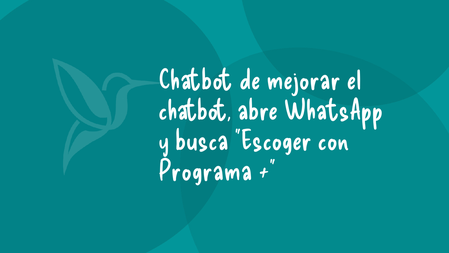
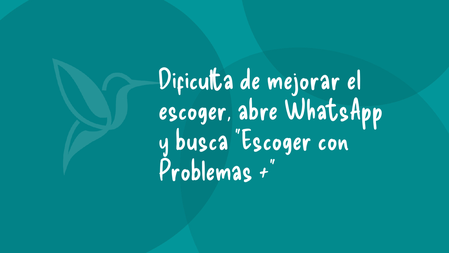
Chatbot at (196, 80): Chatbot -> Dificulta
chatbot at (195, 110): chatbot -> escoger
Programa: Programa -> Problemas
